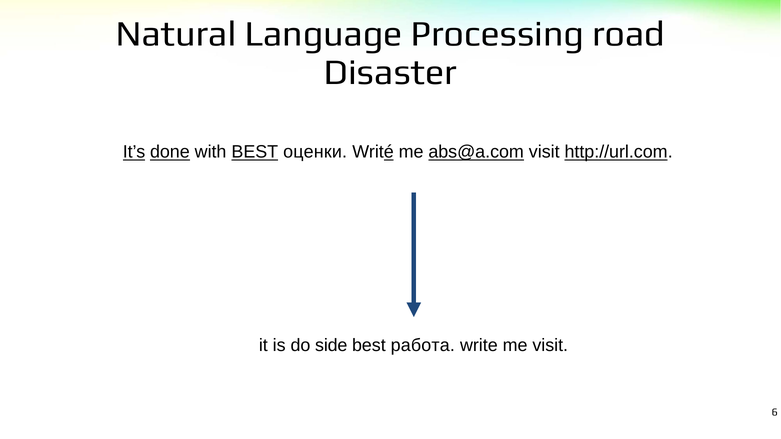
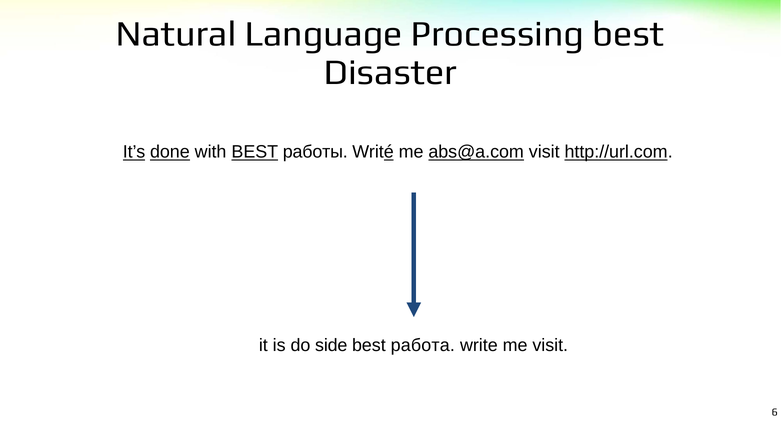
Processing road: road -> best
оценки: оценки -> работы
